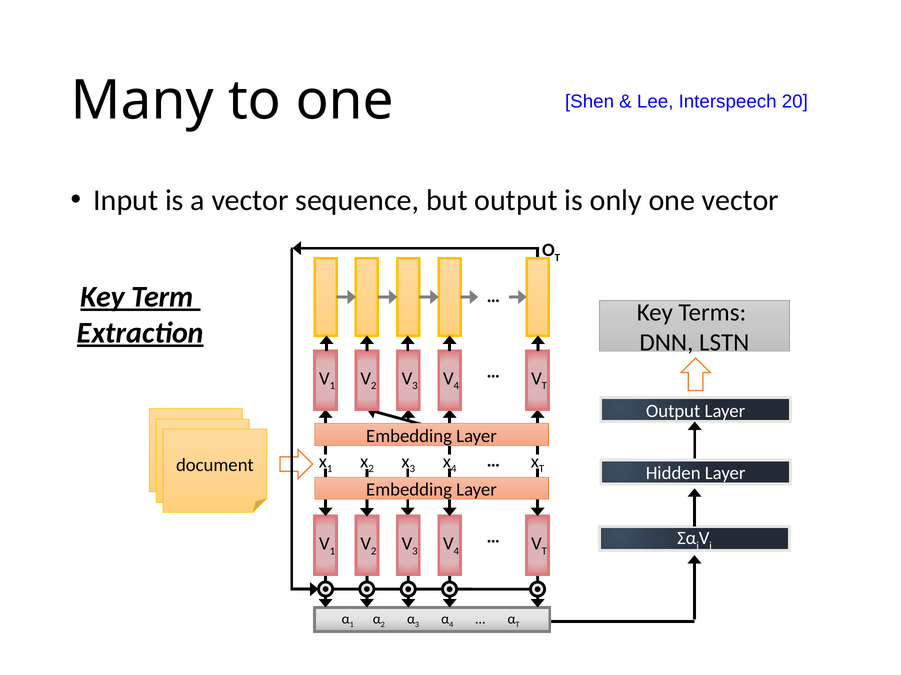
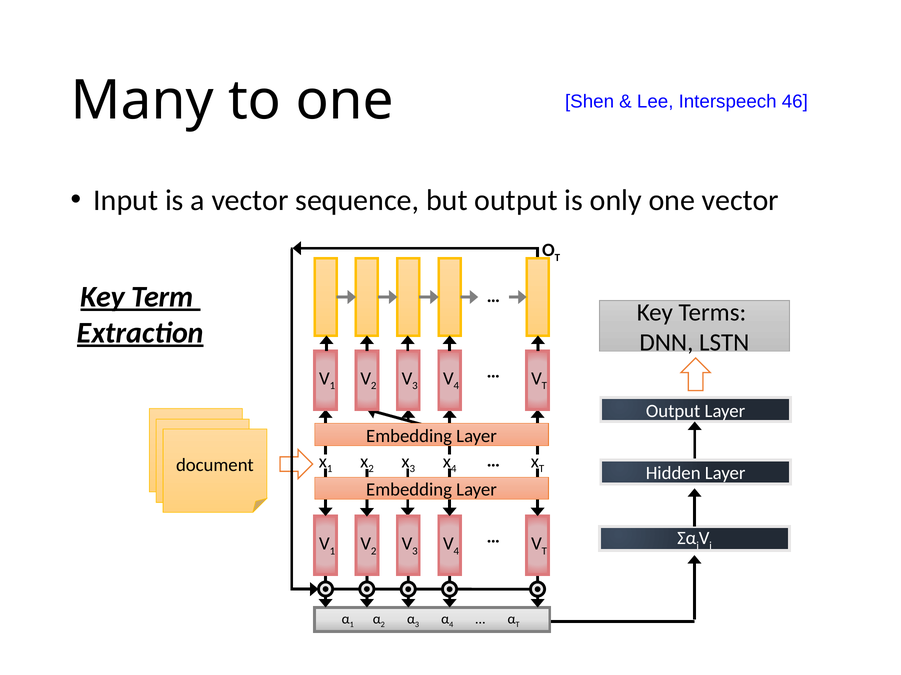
20: 20 -> 46
